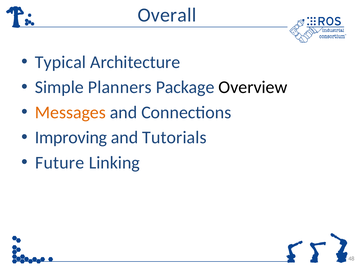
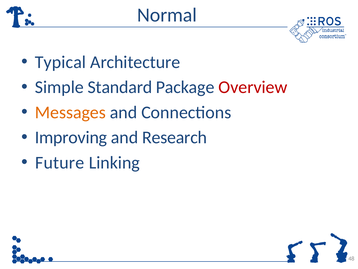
Overall: Overall -> Normal
Planners: Planners -> Standard
Overview colour: black -> red
Tutorials: Tutorials -> Research
